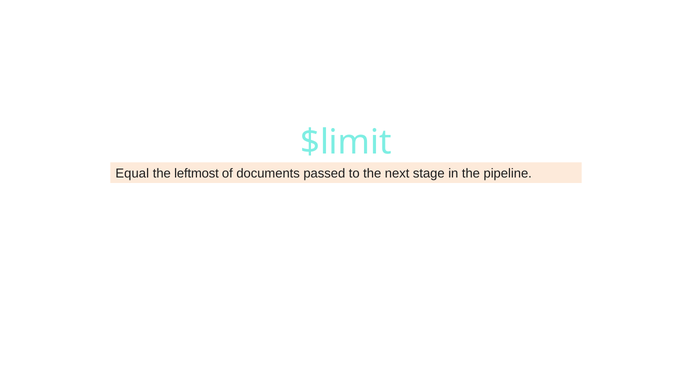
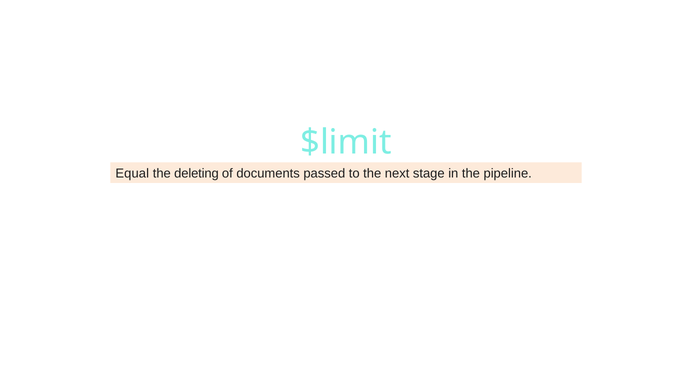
leftmost: leftmost -> deleting
